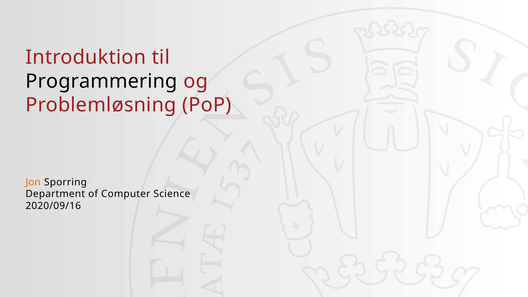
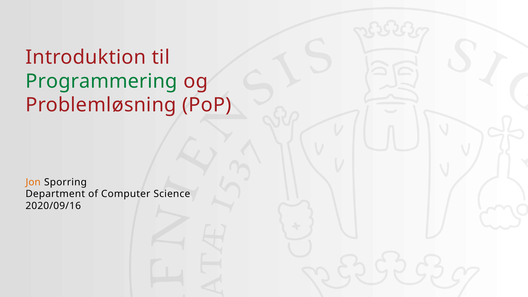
Programmering colour: black -> green
